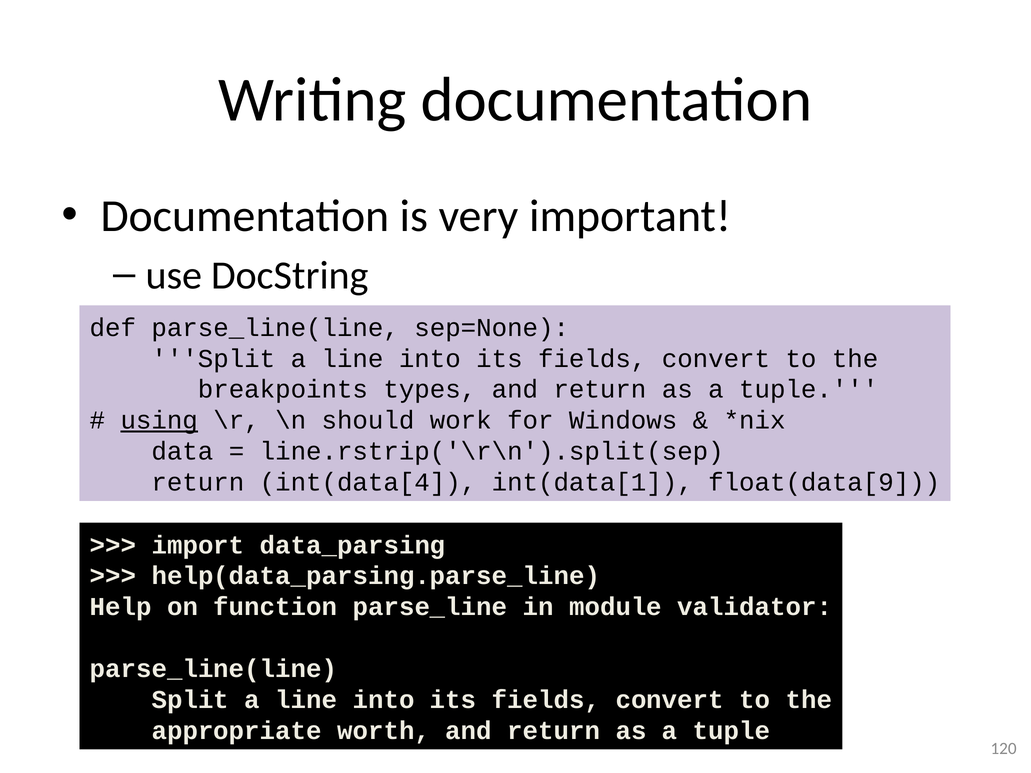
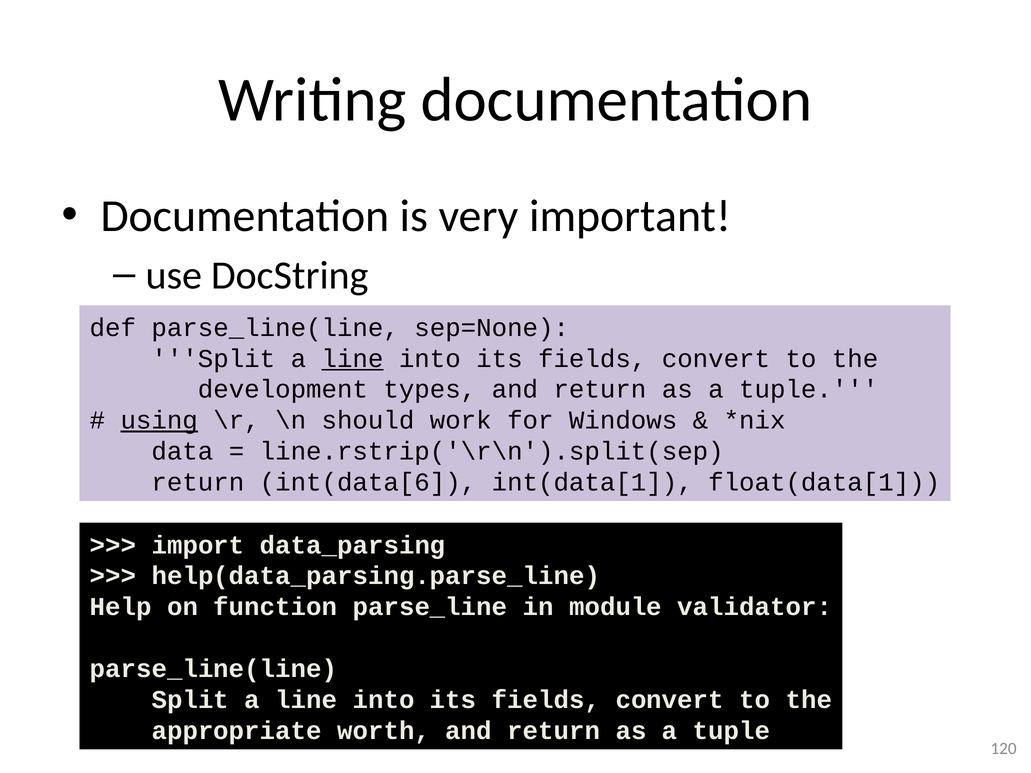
line at (352, 359) underline: none -> present
breakpoints: breakpoints -> development
int(data[4: int(data[4 -> int(data[6
float(data[9: float(data[9 -> float(data[1
